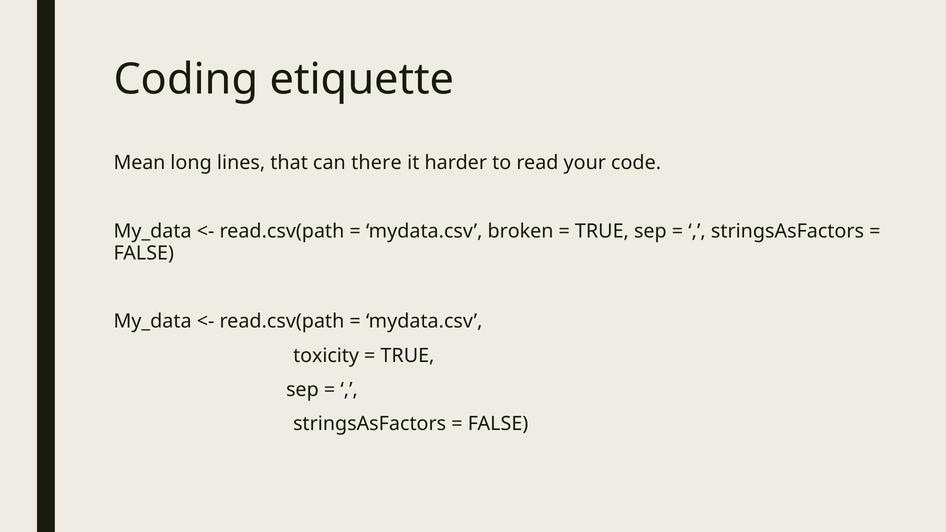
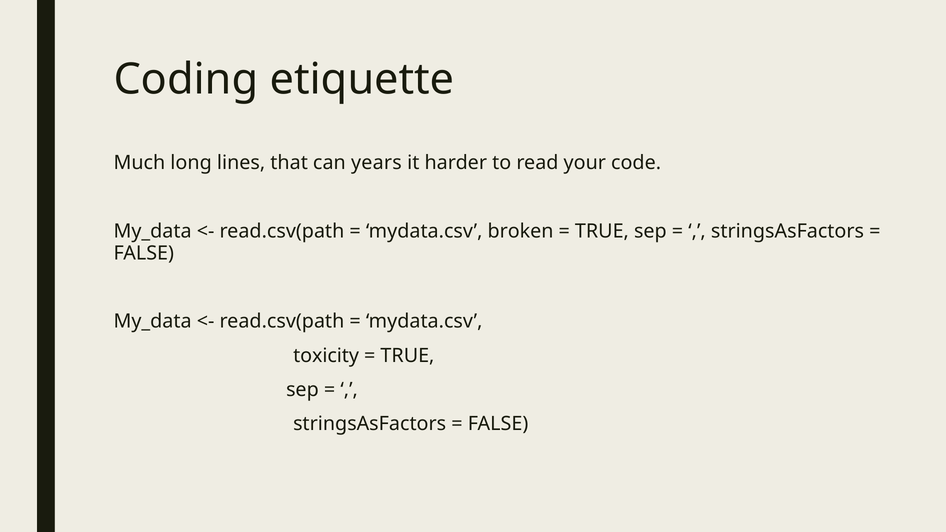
Mean: Mean -> Much
there: there -> years
